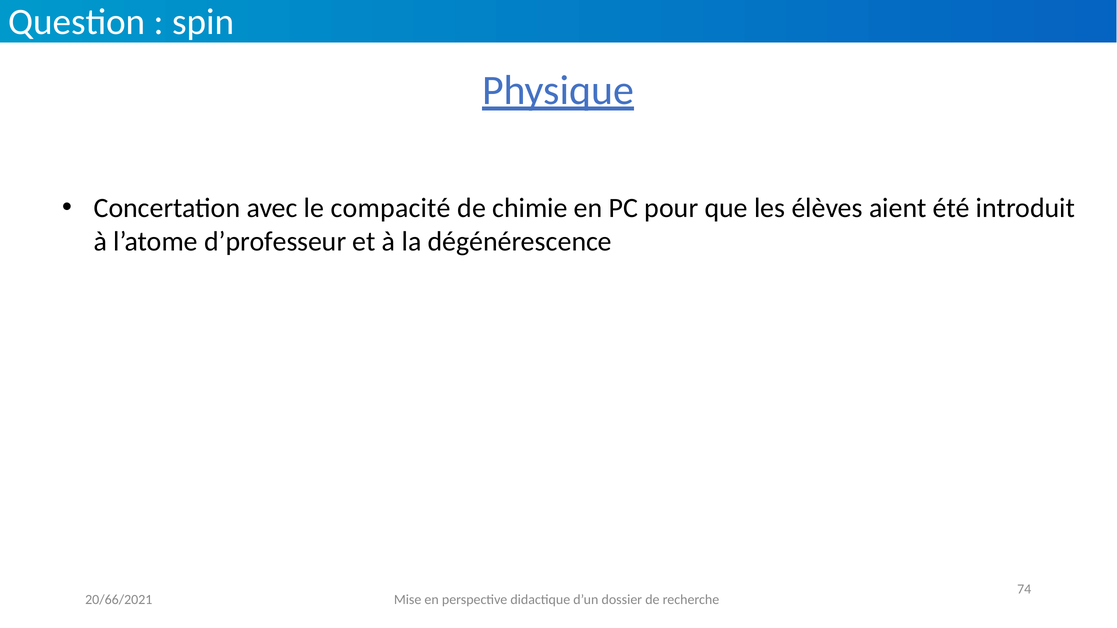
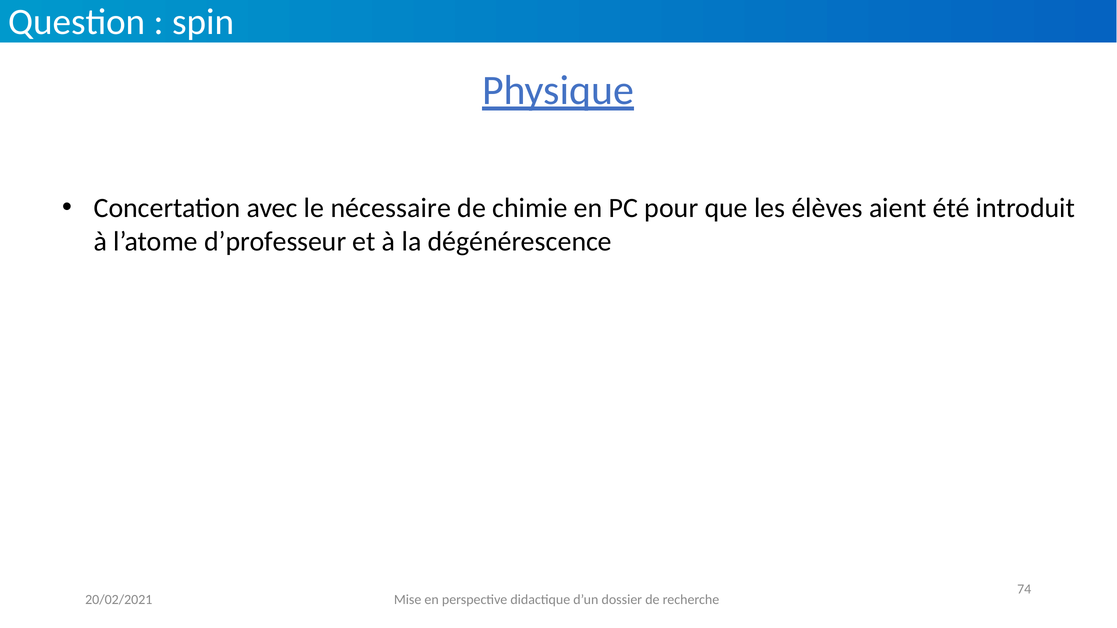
compacité: compacité -> nécessaire
20/66/2021: 20/66/2021 -> 20/02/2021
